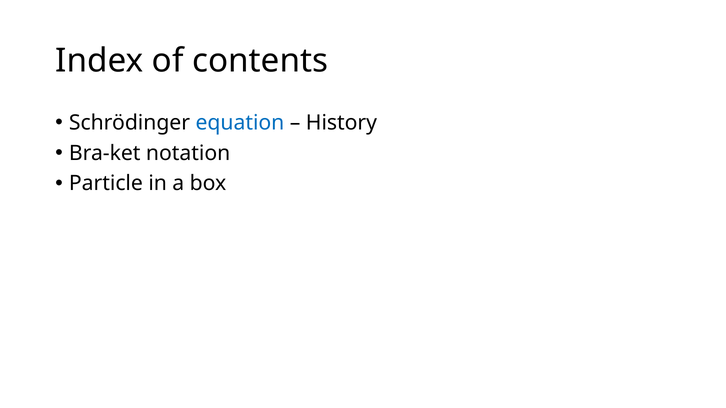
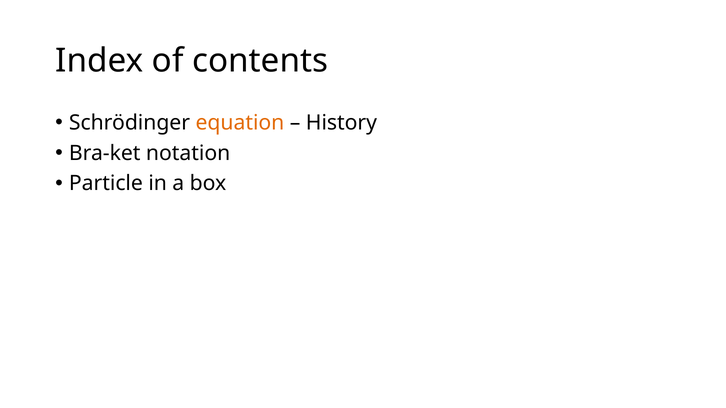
equation colour: blue -> orange
